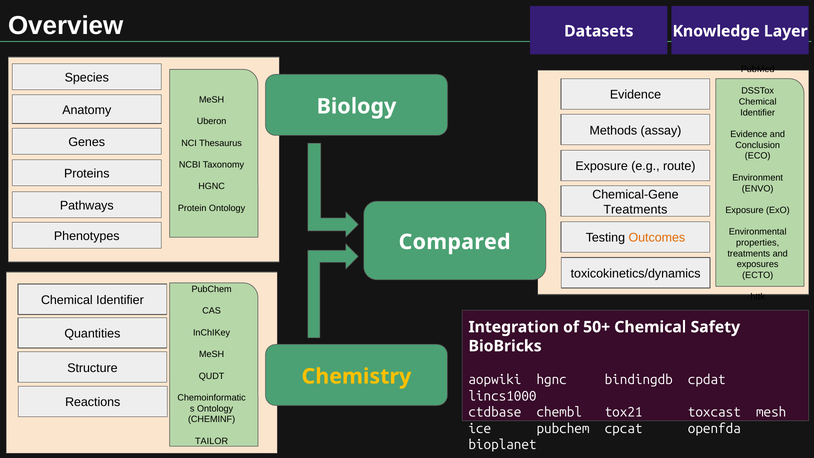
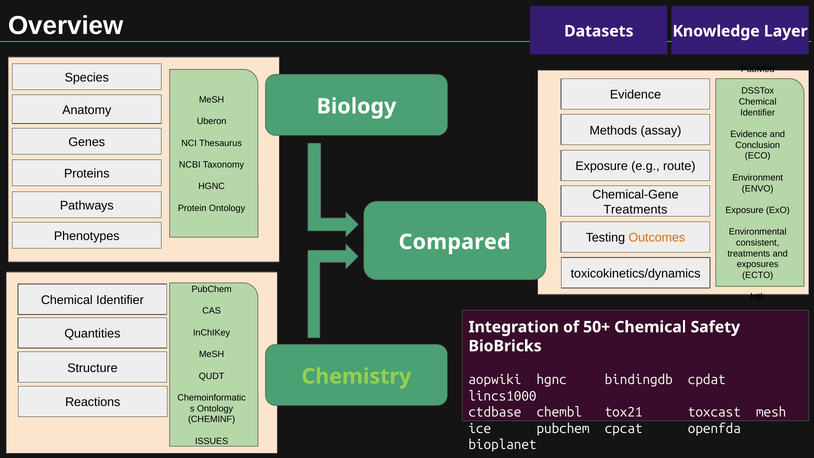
properties: properties -> consistent
Chemistry colour: yellow -> light green
TAILOR: TAILOR -> ISSUES
